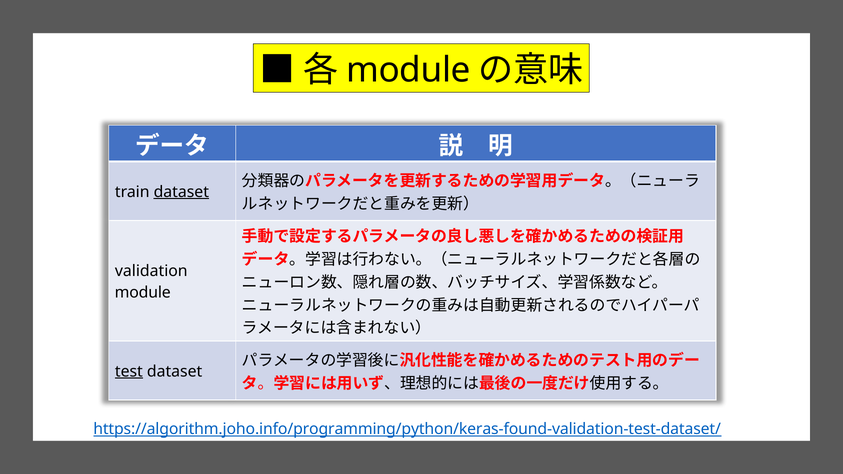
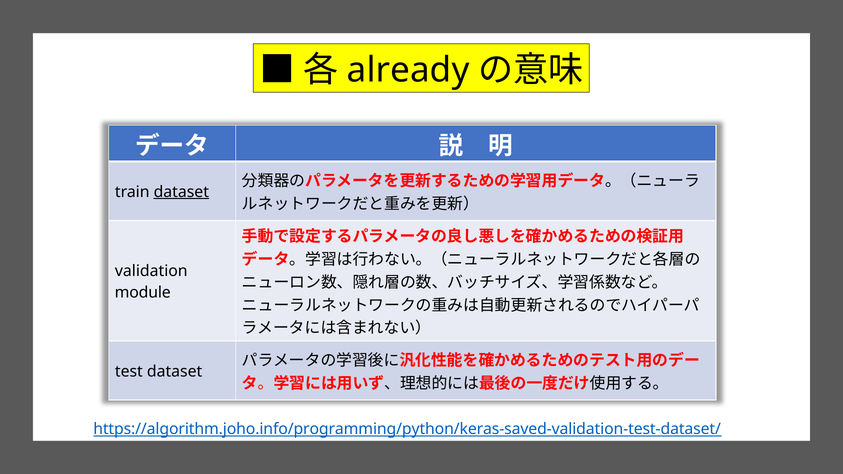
module at (408, 70): module -> already
test underline: present -> none
https://algorithm.joho.info/programming/python/keras-found-validation-test-dataset/: https://algorithm.joho.info/programming/python/keras-found-validation-test-dataset/ -> https://algorithm.joho.info/programming/python/keras-saved-validation-test-dataset/
